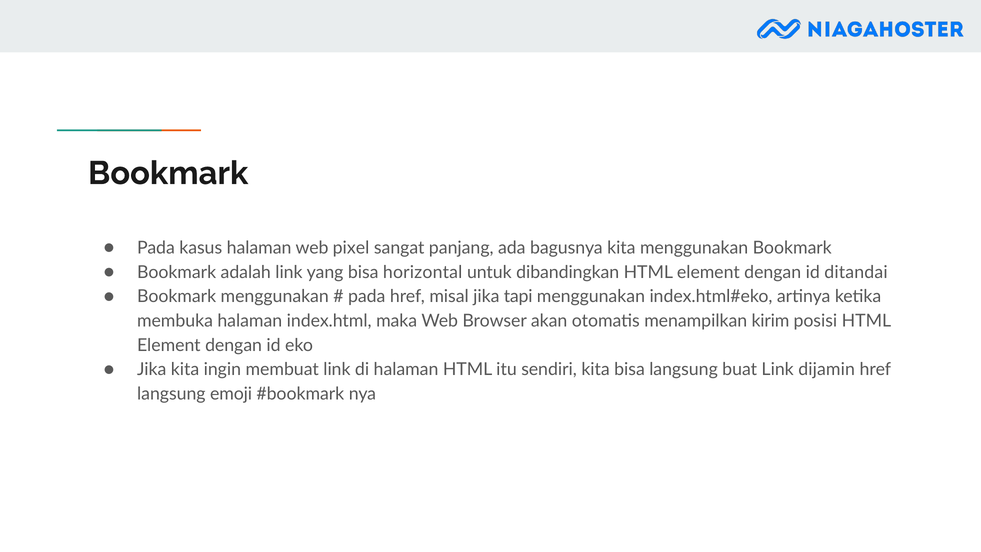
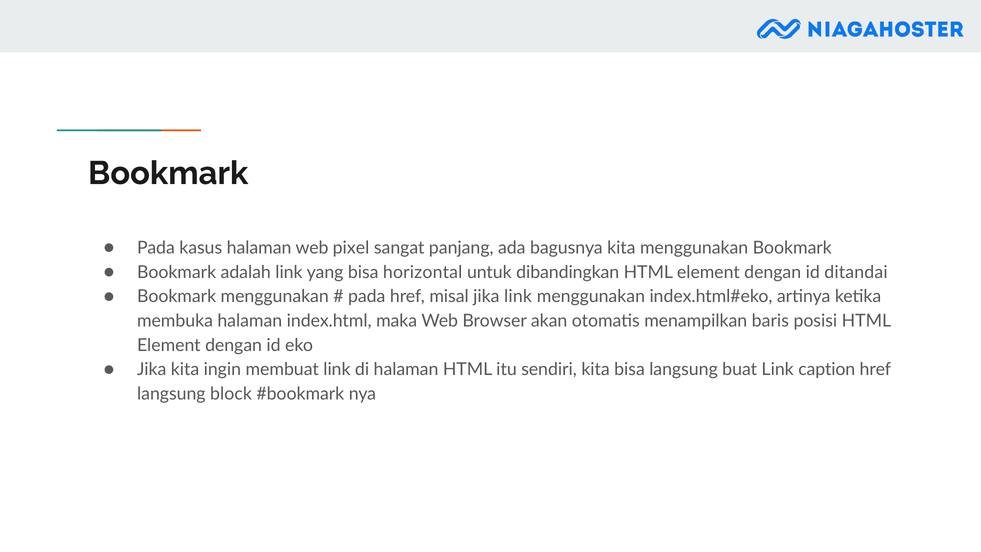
jika tapi: tapi -> link
kirim: kirim -> baris
dijamin: dijamin -> caption
emoji: emoji -> block
